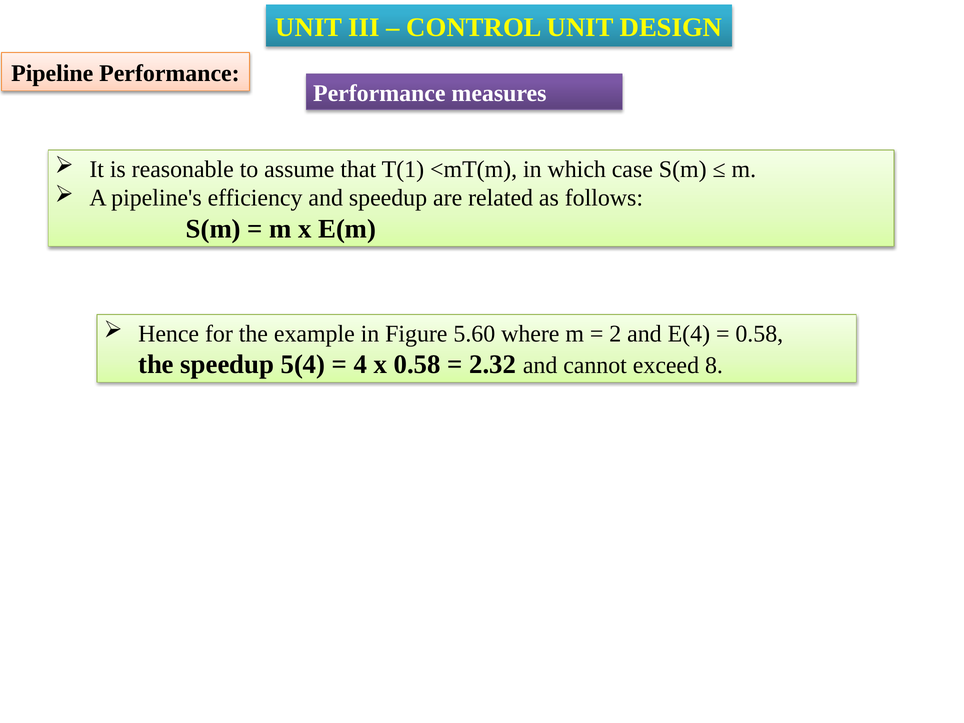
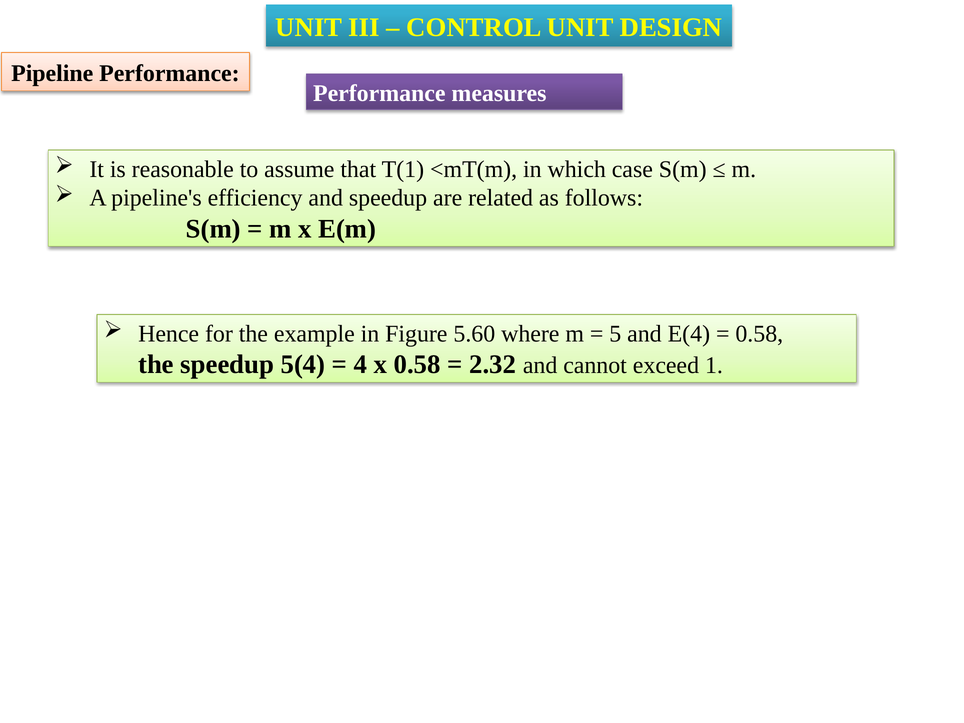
2: 2 -> 5
8: 8 -> 1
